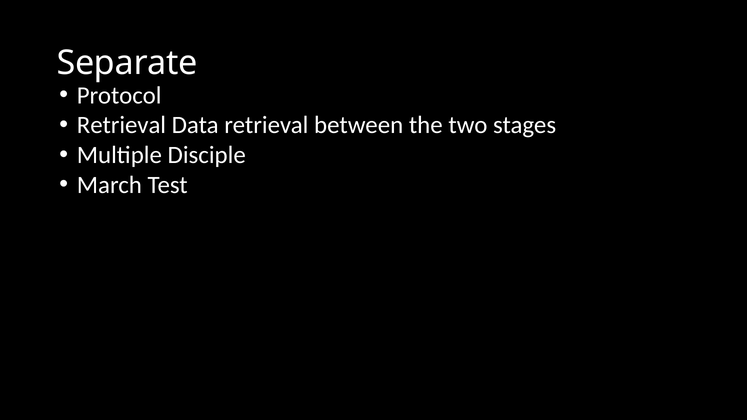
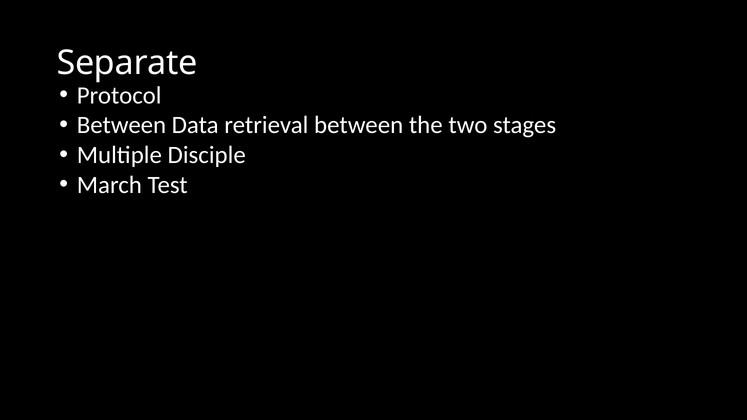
Retrieval at (121, 125): Retrieval -> Between
